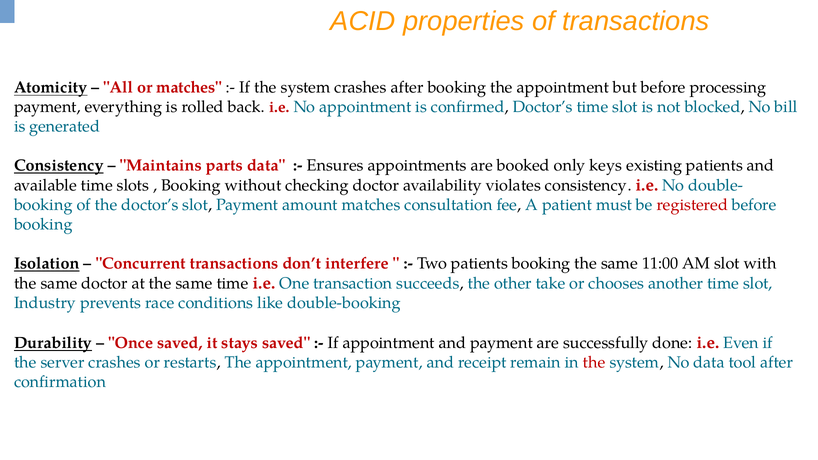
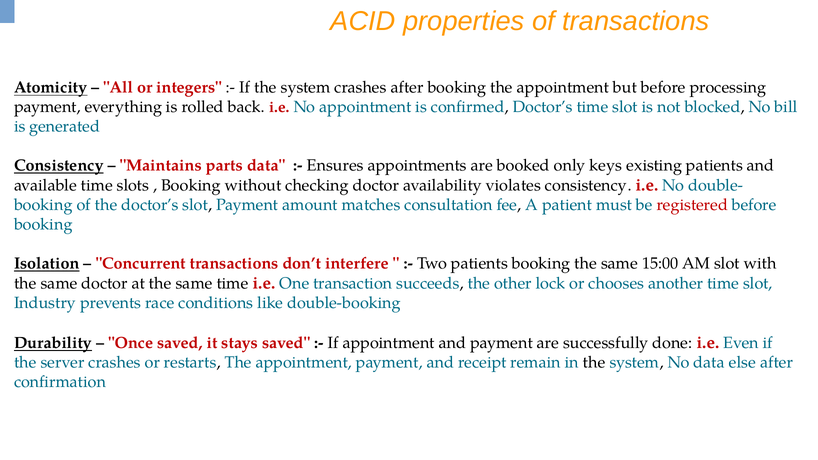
or matches: matches -> integers
11:00: 11:00 -> 15:00
take: take -> lock
the at (594, 363) colour: red -> black
tool: tool -> else
